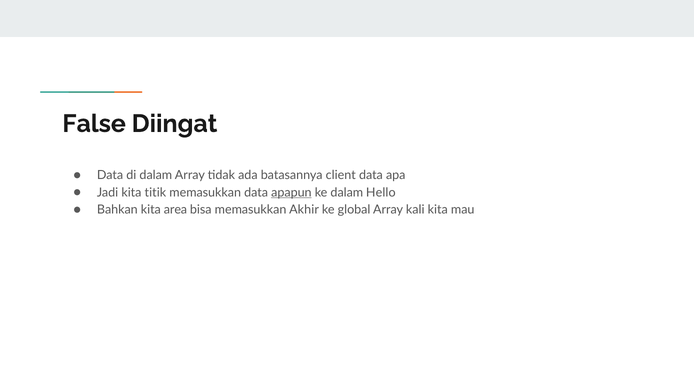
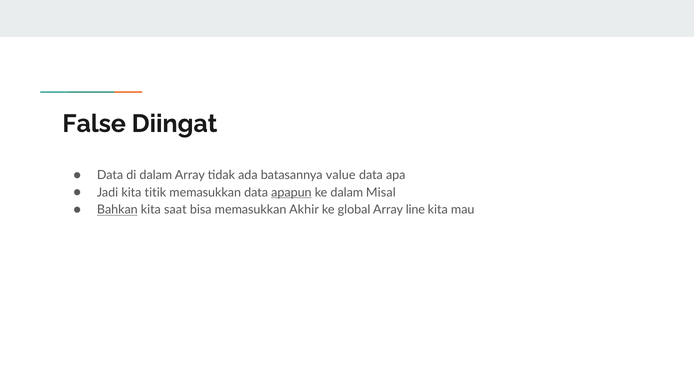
client: client -> value
Hello: Hello -> Misal
Bahkan underline: none -> present
area: area -> saat
kali: kali -> line
